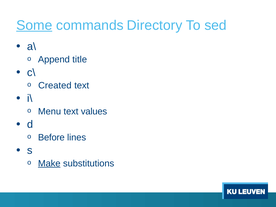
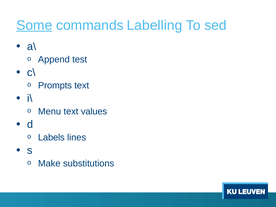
Directory: Directory -> Labelling
title: title -> test
Created: Created -> Prompts
Before: Before -> Labels
Make underline: present -> none
